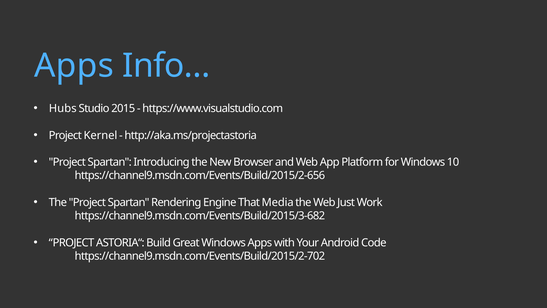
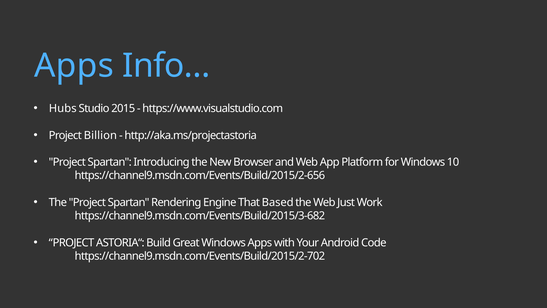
Kernel: Kernel -> Billion
Media: Media -> Based
